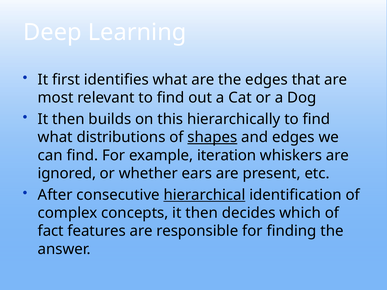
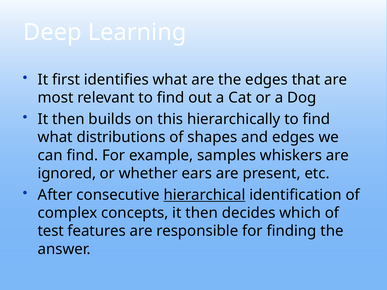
shapes underline: present -> none
iteration: iteration -> samples
fact: fact -> test
